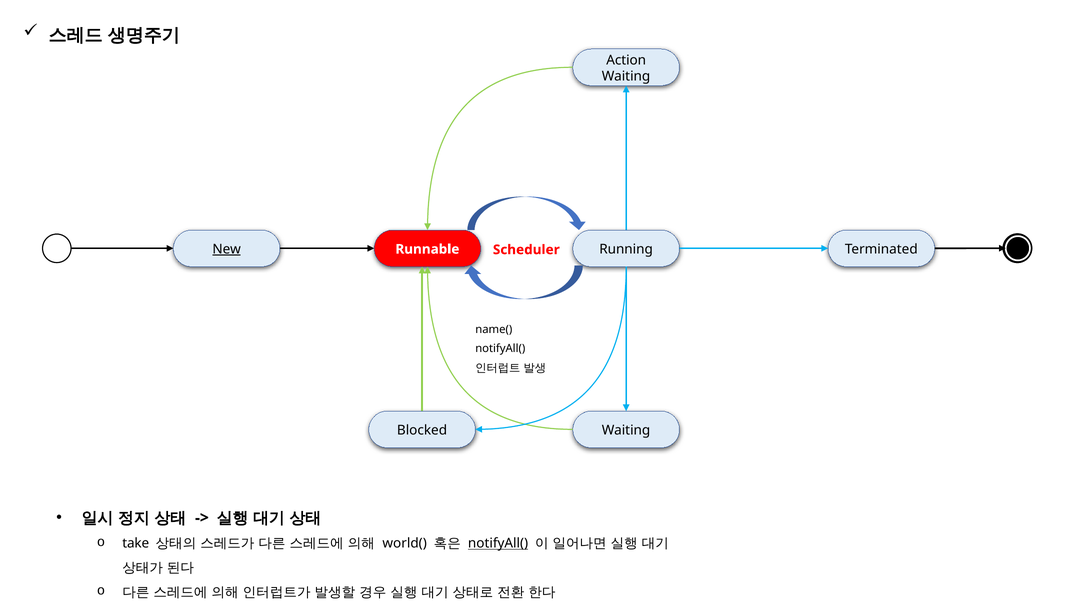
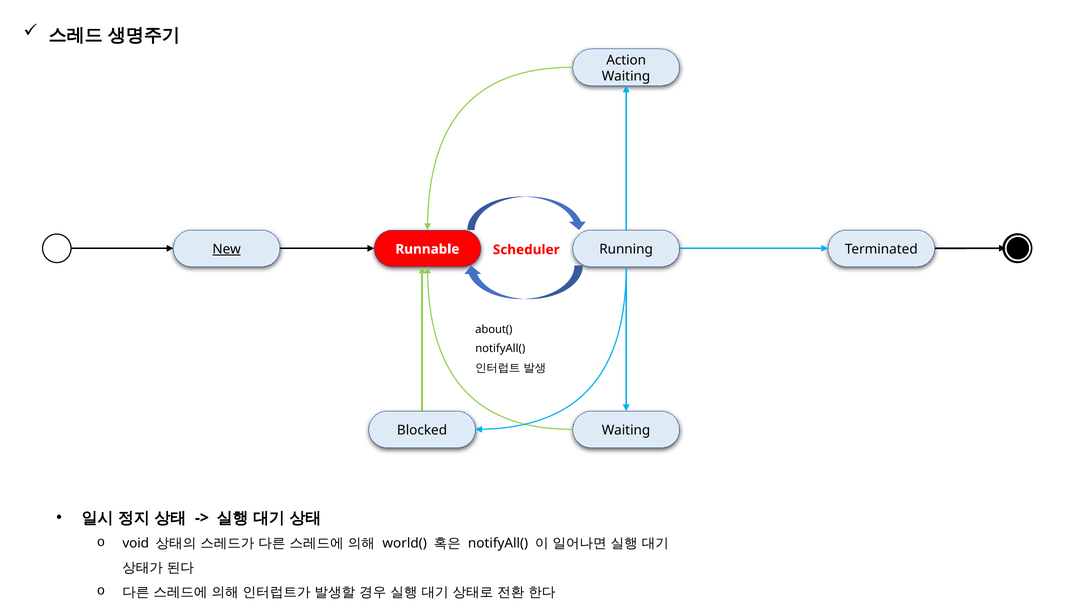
name(: name( -> about(
take: take -> void
notifyAll( at (498, 543) underline: present -> none
